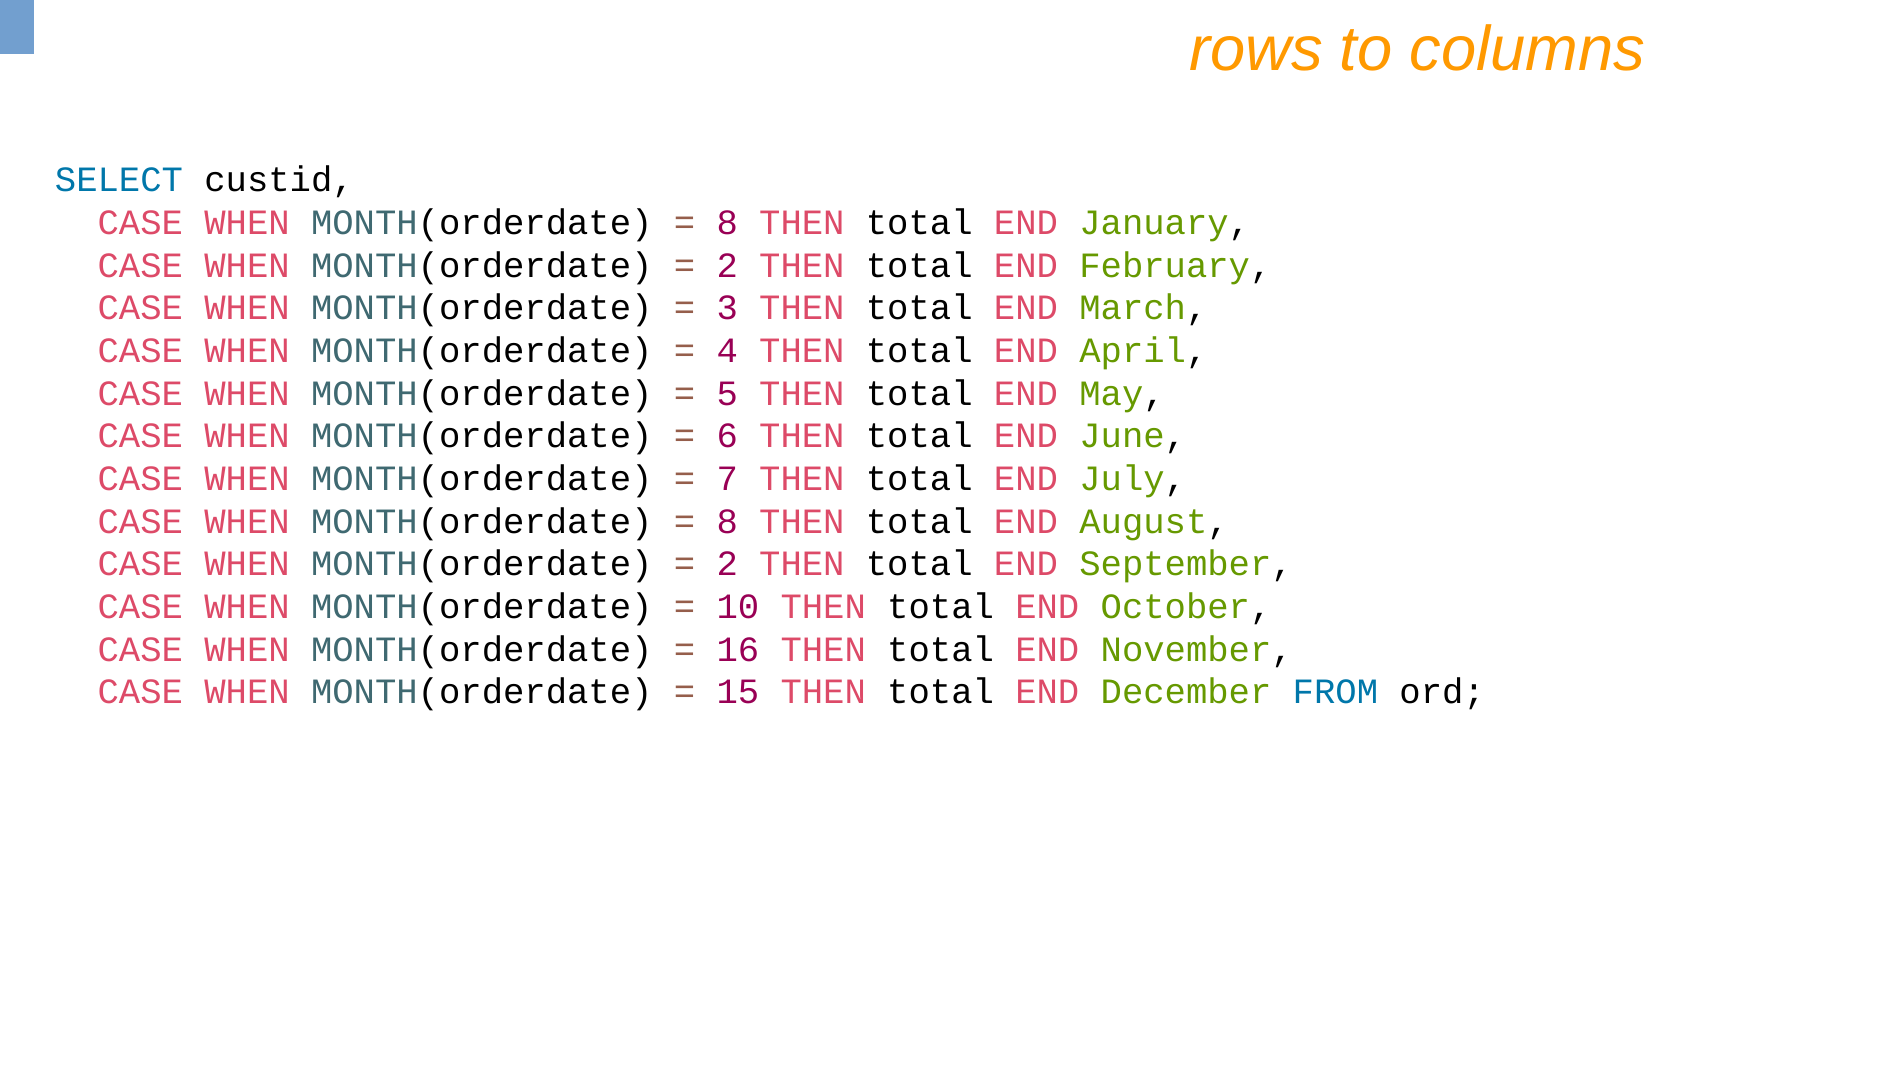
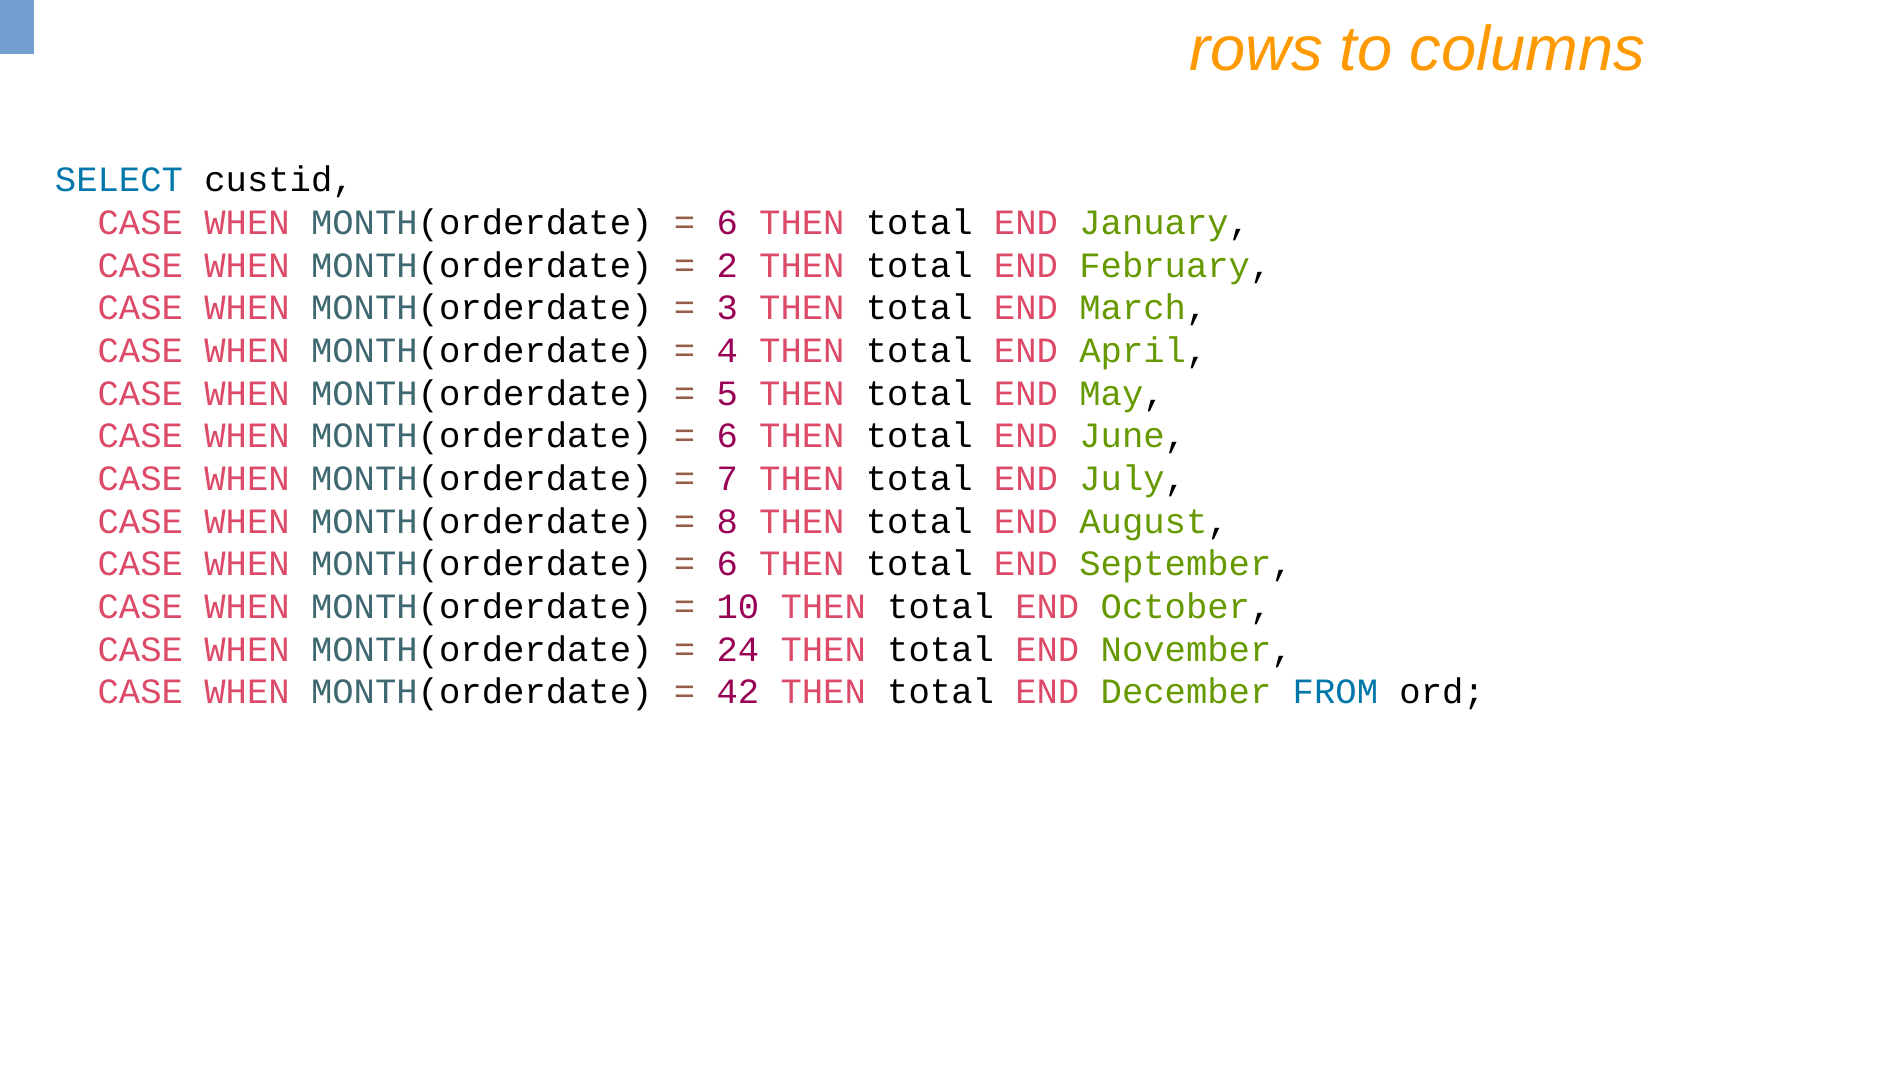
8 at (727, 223): 8 -> 6
2 at (727, 564): 2 -> 6
16: 16 -> 24
15: 15 -> 42
